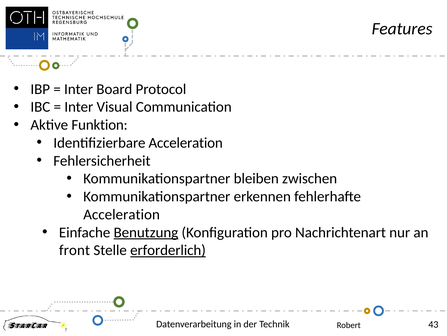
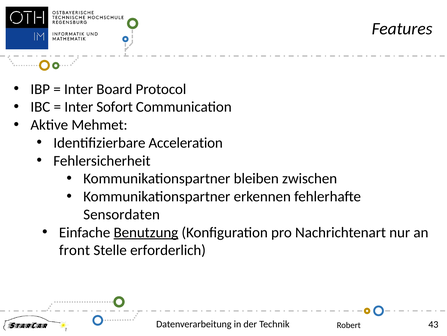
Visual: Visual -> Sofort
Funktion: Funktion -> Mehmet
Acceleration at (122, 214): Acceleration -> Sensordaten
erforderlich underline: present -> none
